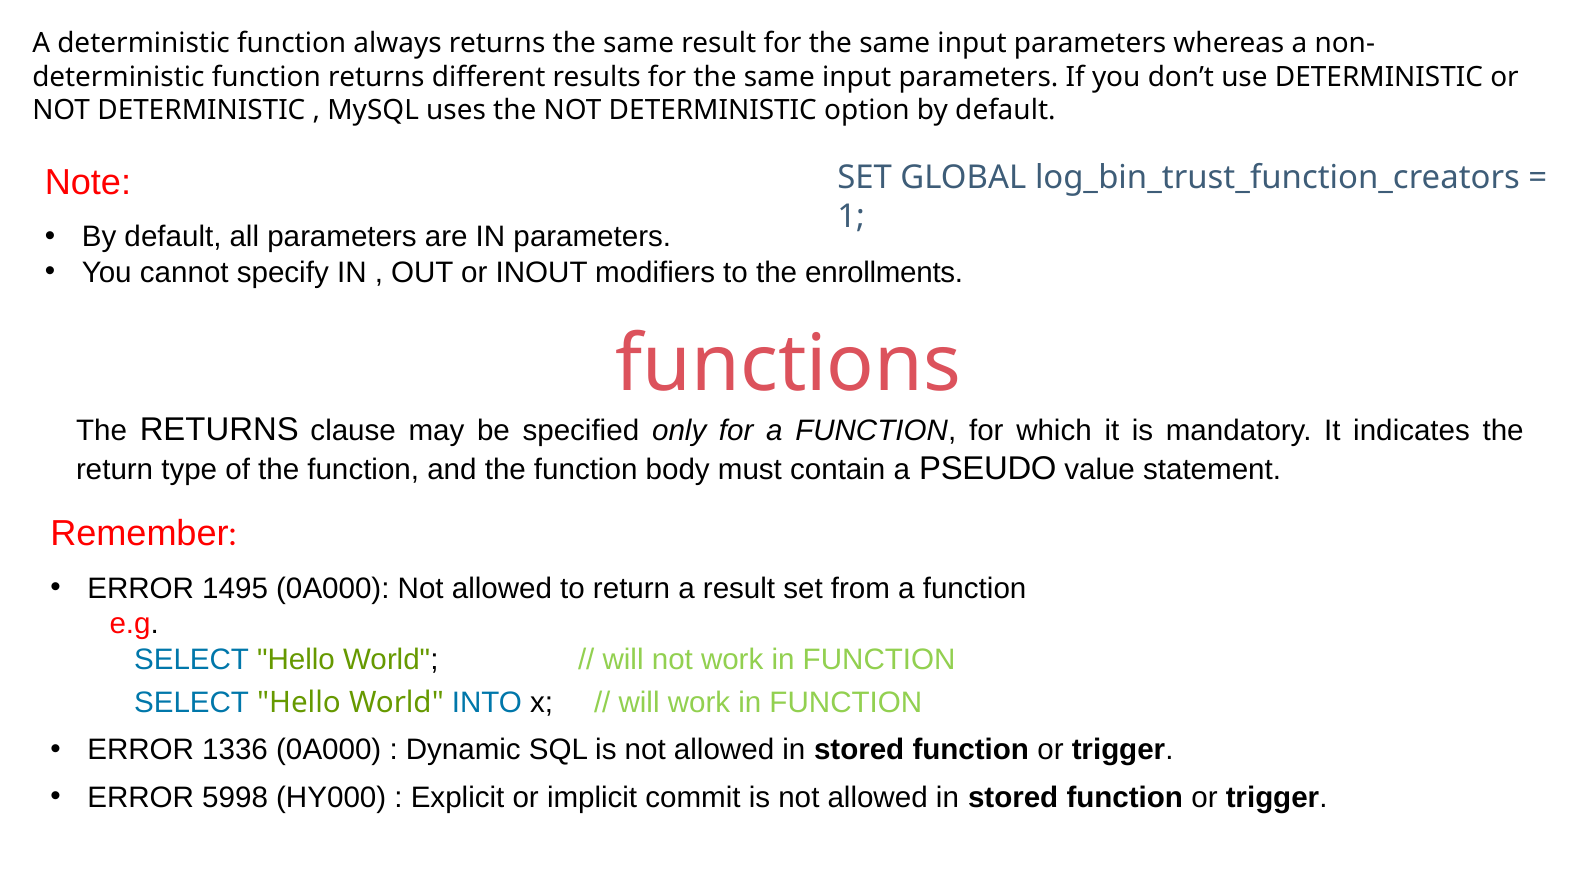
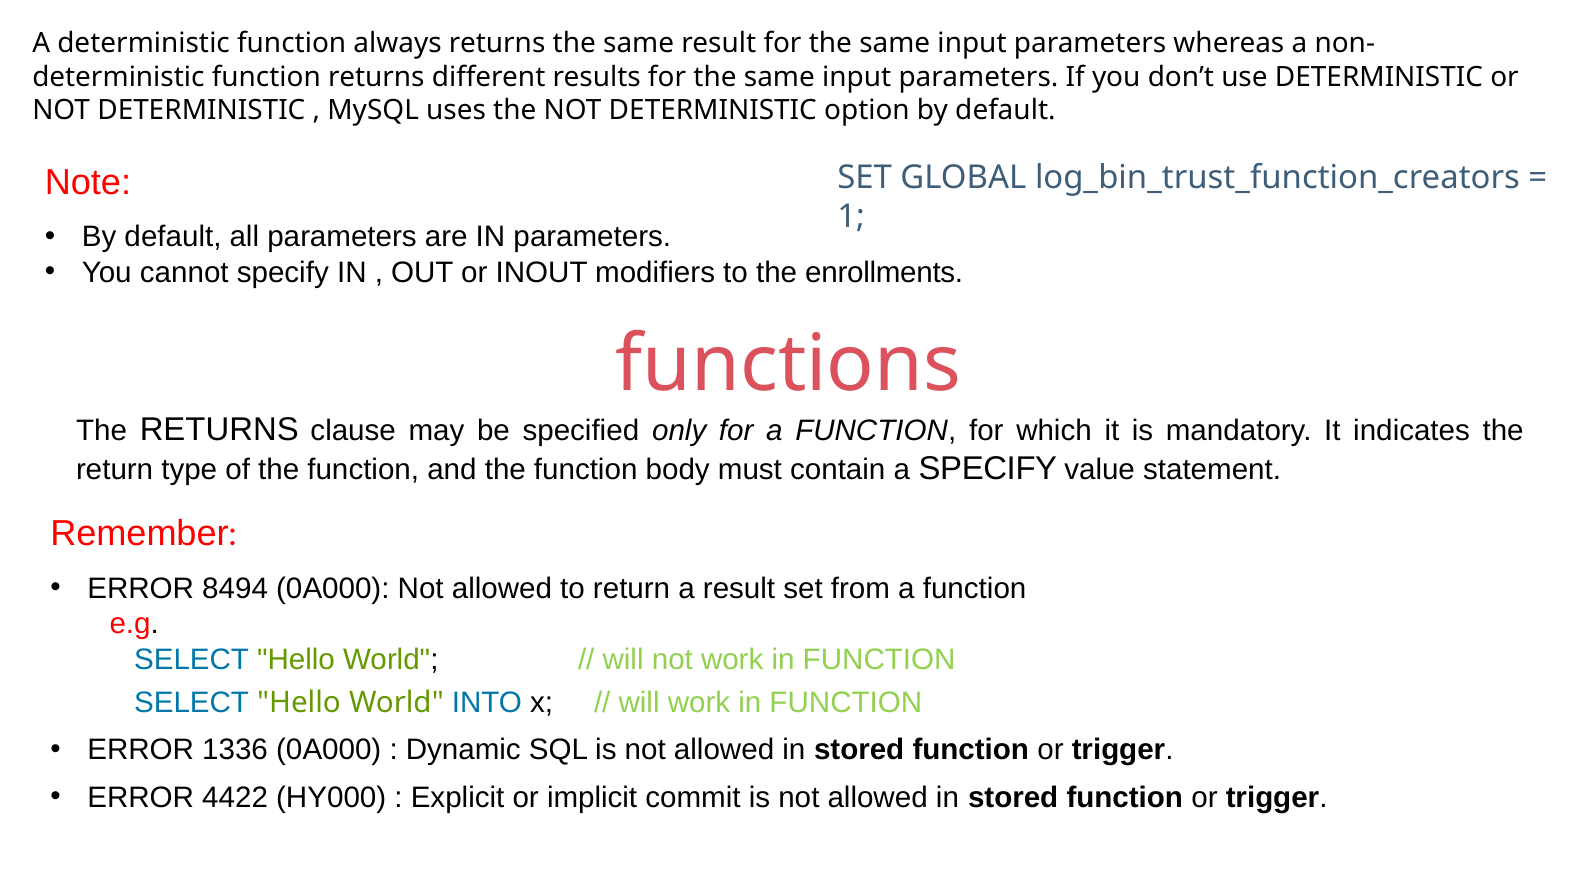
a PSEUDO: PSEUDO -> SPECIFY
1495: 1495 -> 8494
5998: 5998 -> 4422
